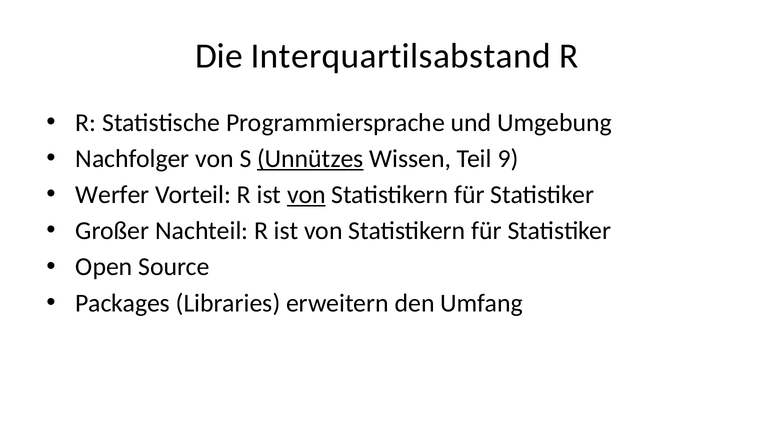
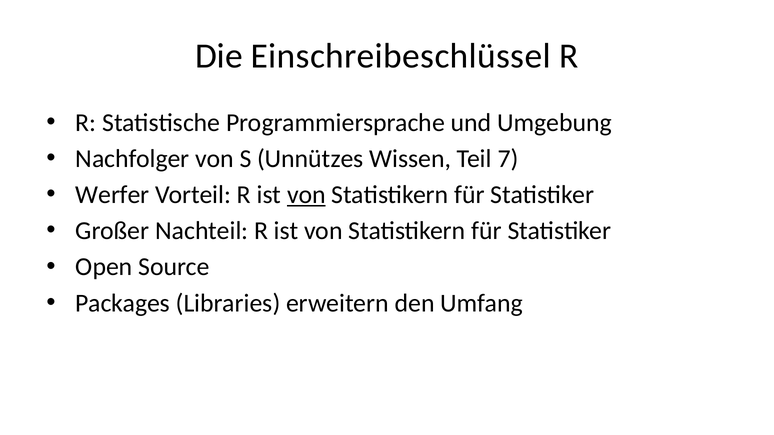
Interquartilsabstand: Interquartilsabstand -> Einschreibeschlüssel
Unnützes underline: present -> none
9: 9 -> 7
